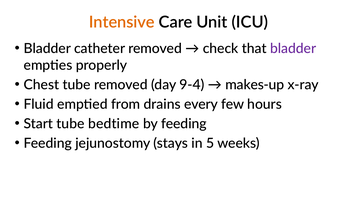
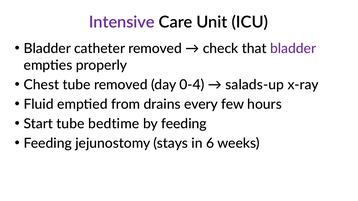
Intensive colour: orange -> purple
9-4: 9-4 -> 0-4
makes-up: makes-up -> salads-up
5: 5 -> 6
